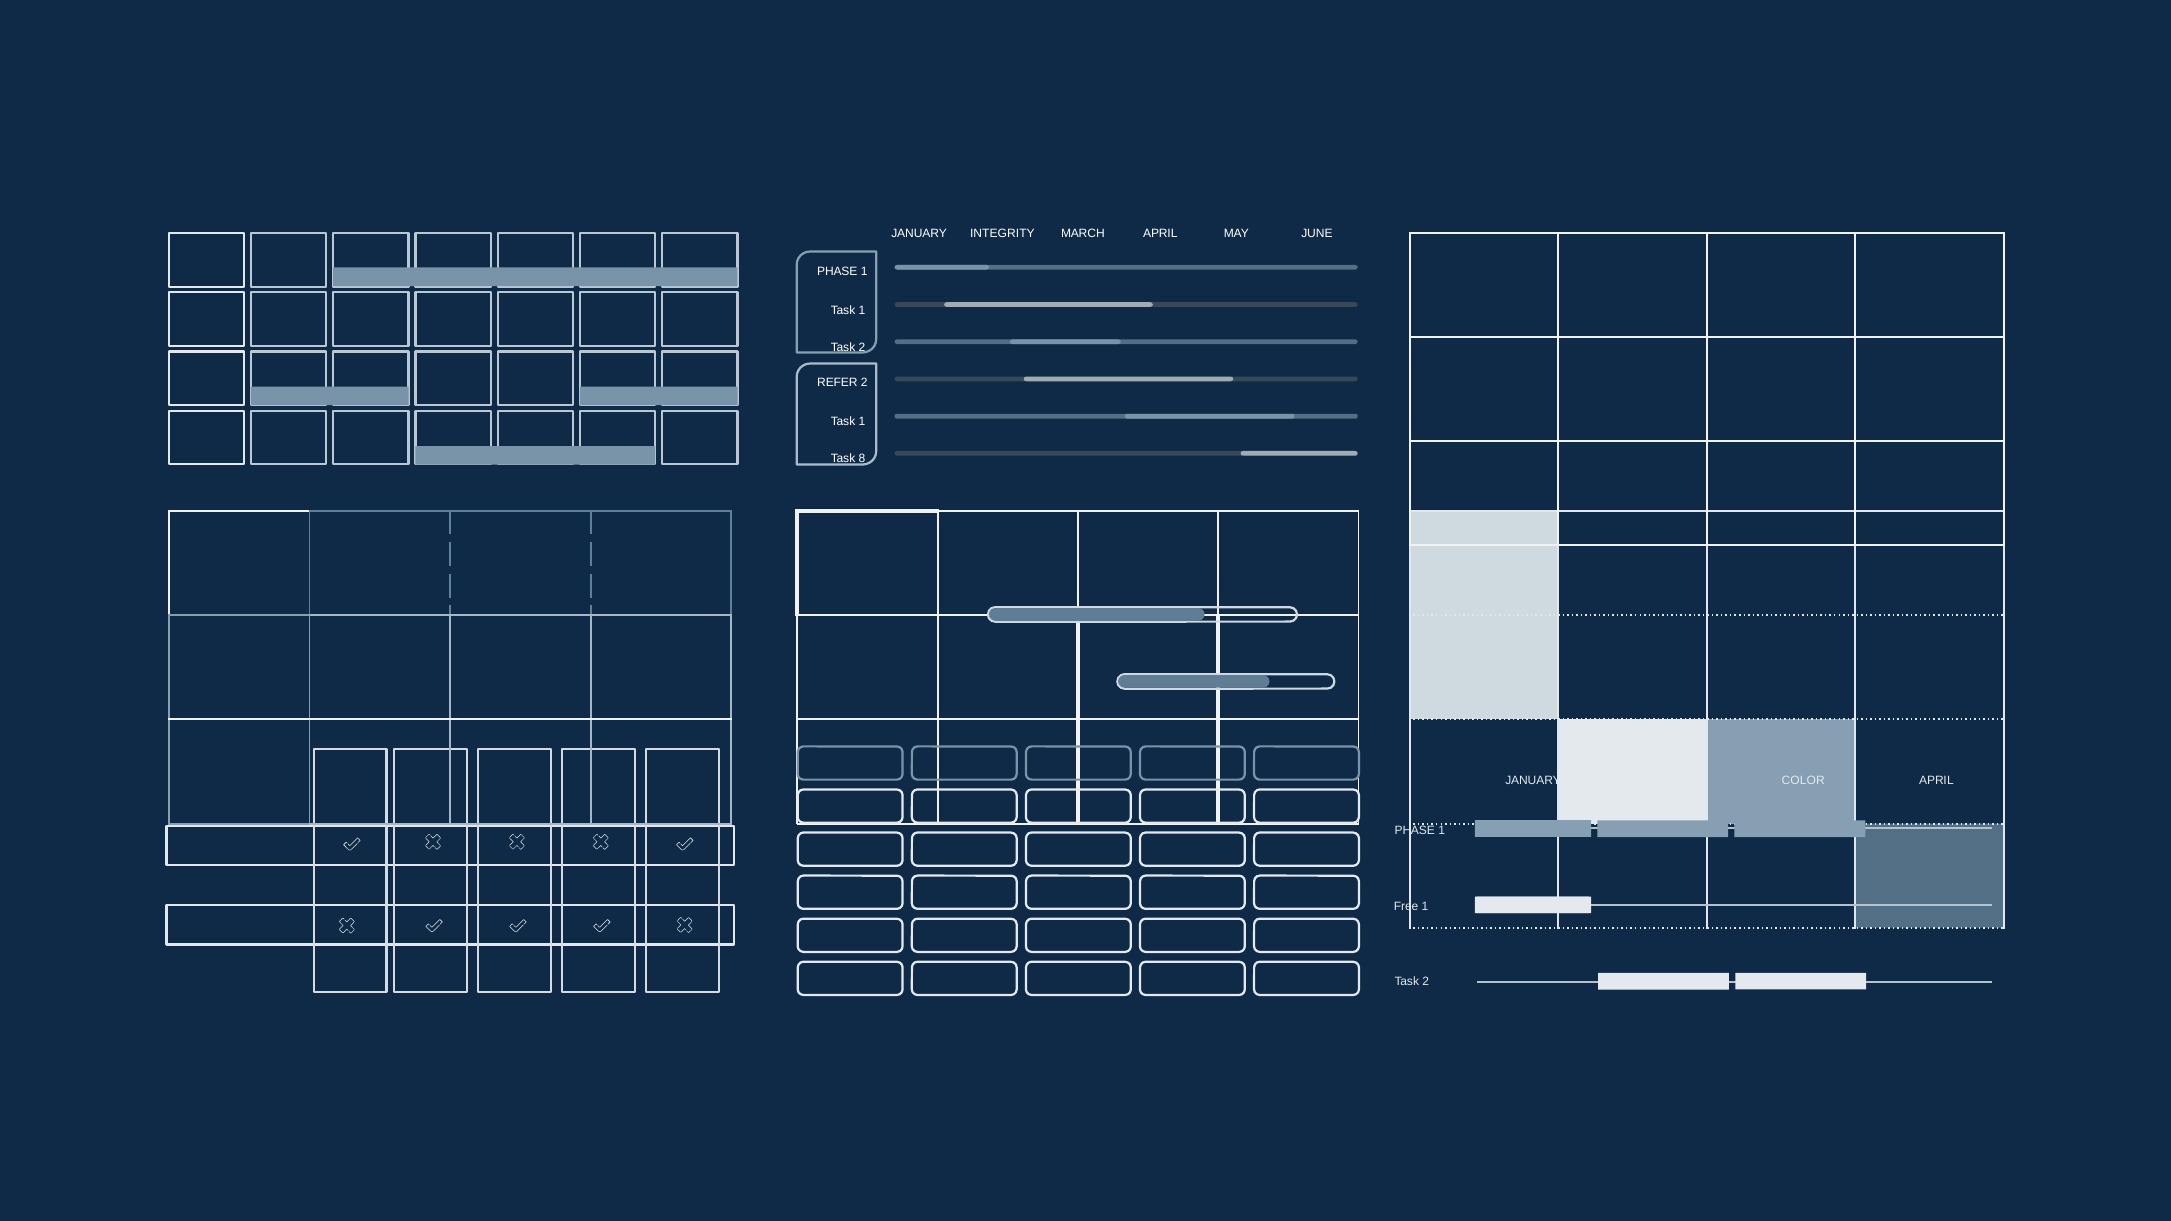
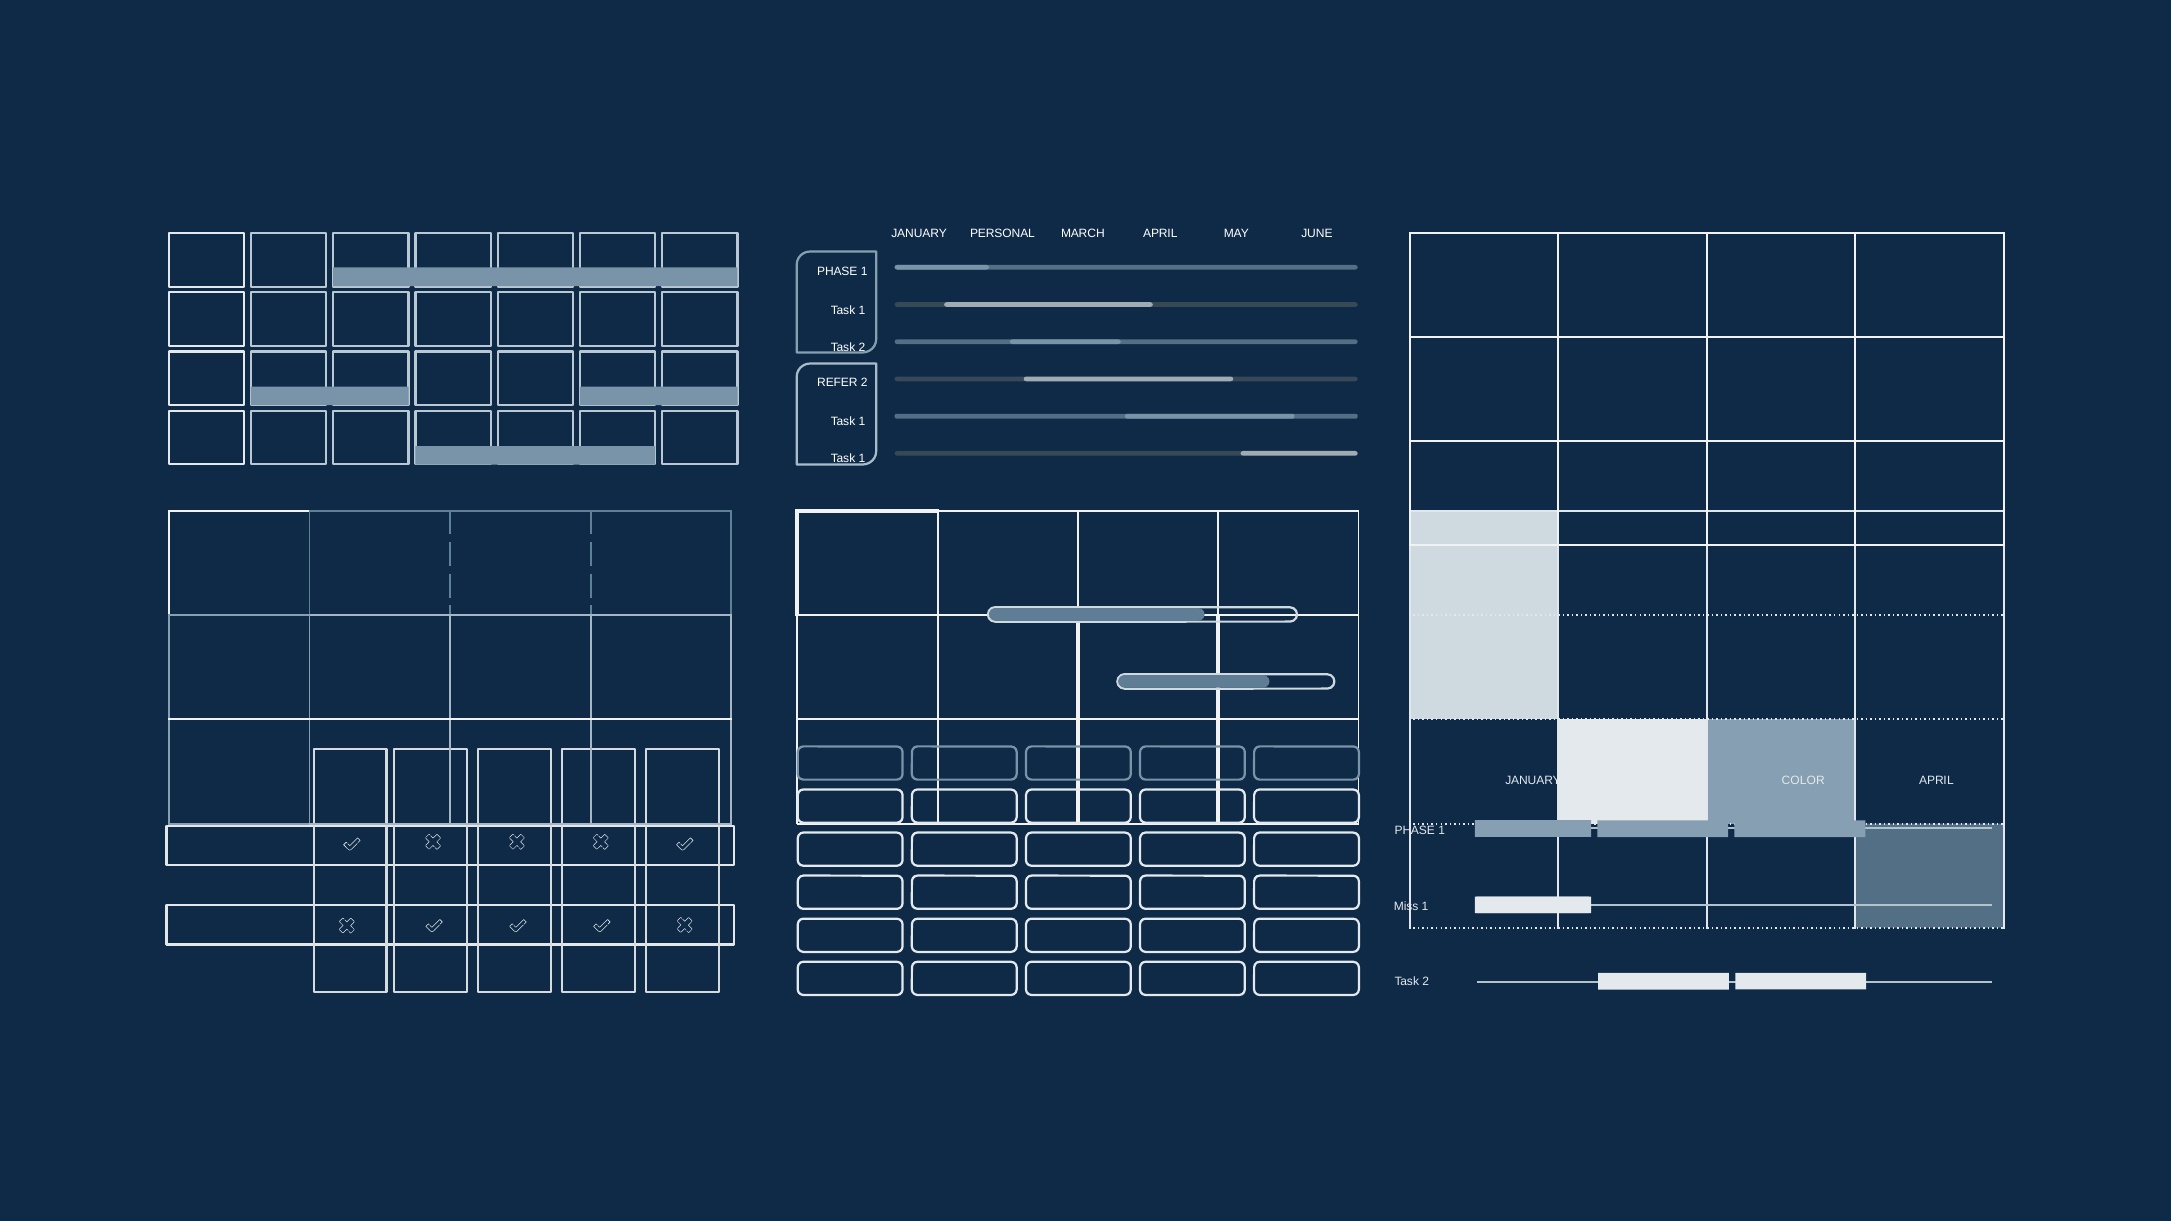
INTEGRITY: INTEGRITY -> PERSONAL
8 at (862, 459): 8 -> 1
Free: Free -> Miss
